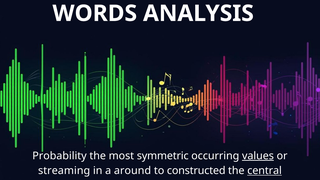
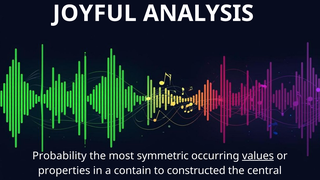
WORDS: WORDS -> JOYFUL
streaming: streaming -> properties
around: around -> contain
central underline: present -> none
